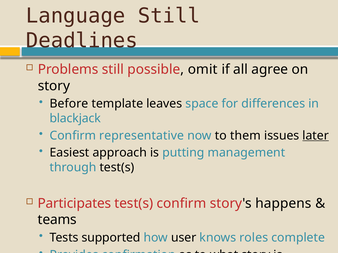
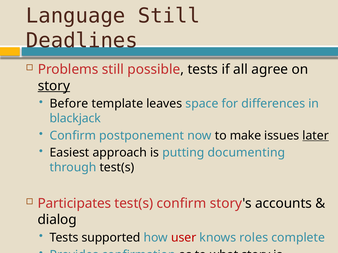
possible omit: omit -> tests
story at (54, 86) underline: none -> present
representative: representative -> postponement
them: them -> make
management: management -> documenting
happens: happens -> accounts
teams: teams -> dialog
user colour: black -> red
